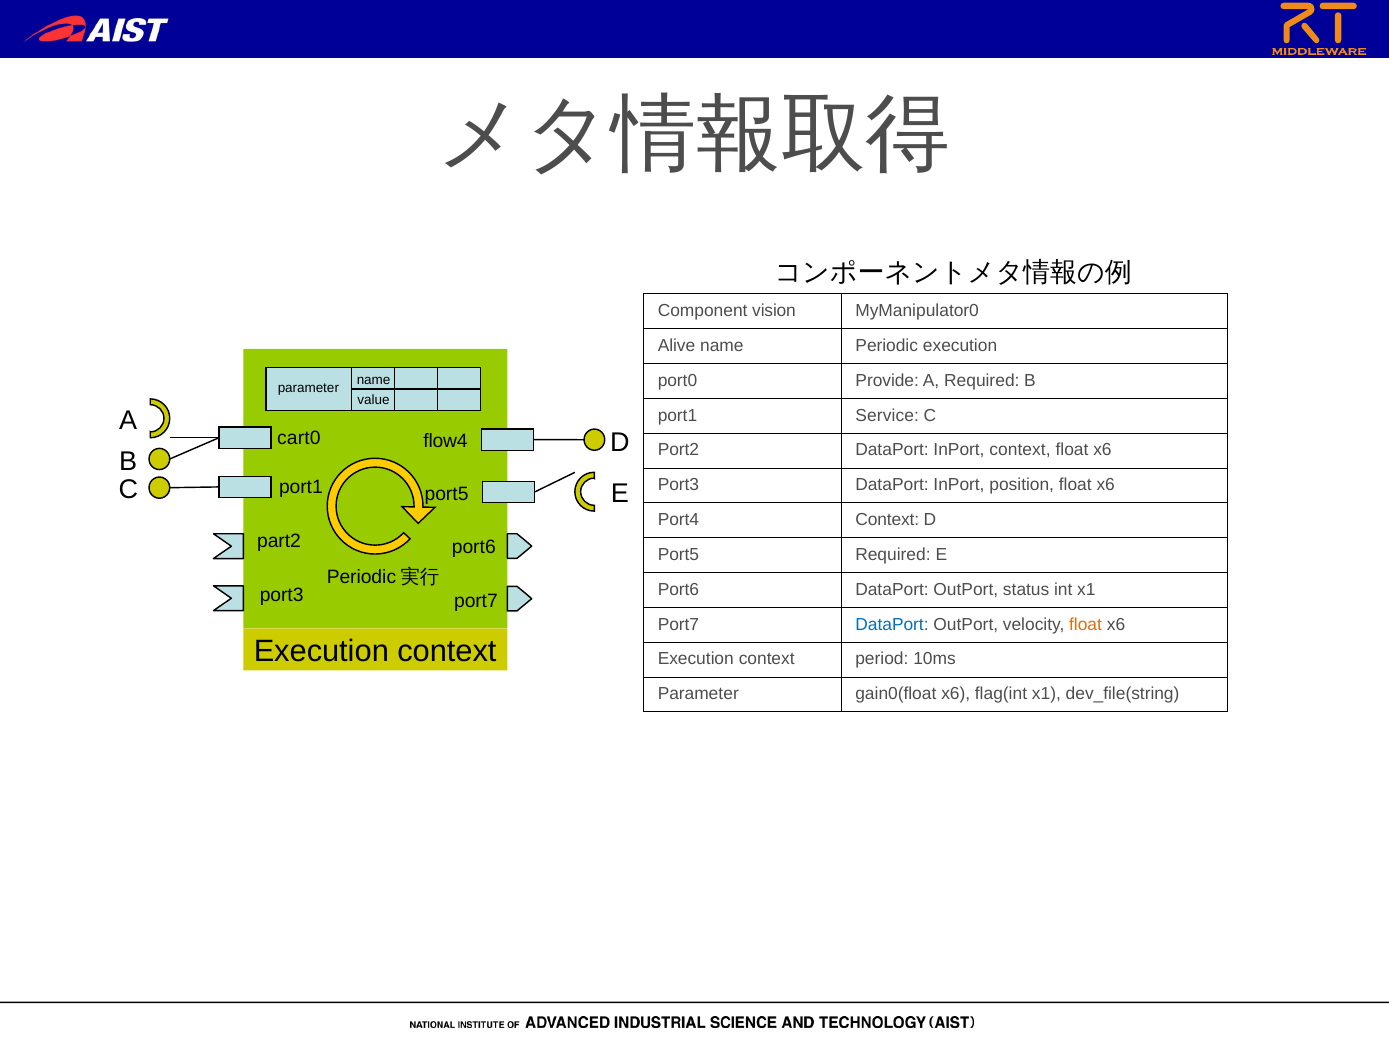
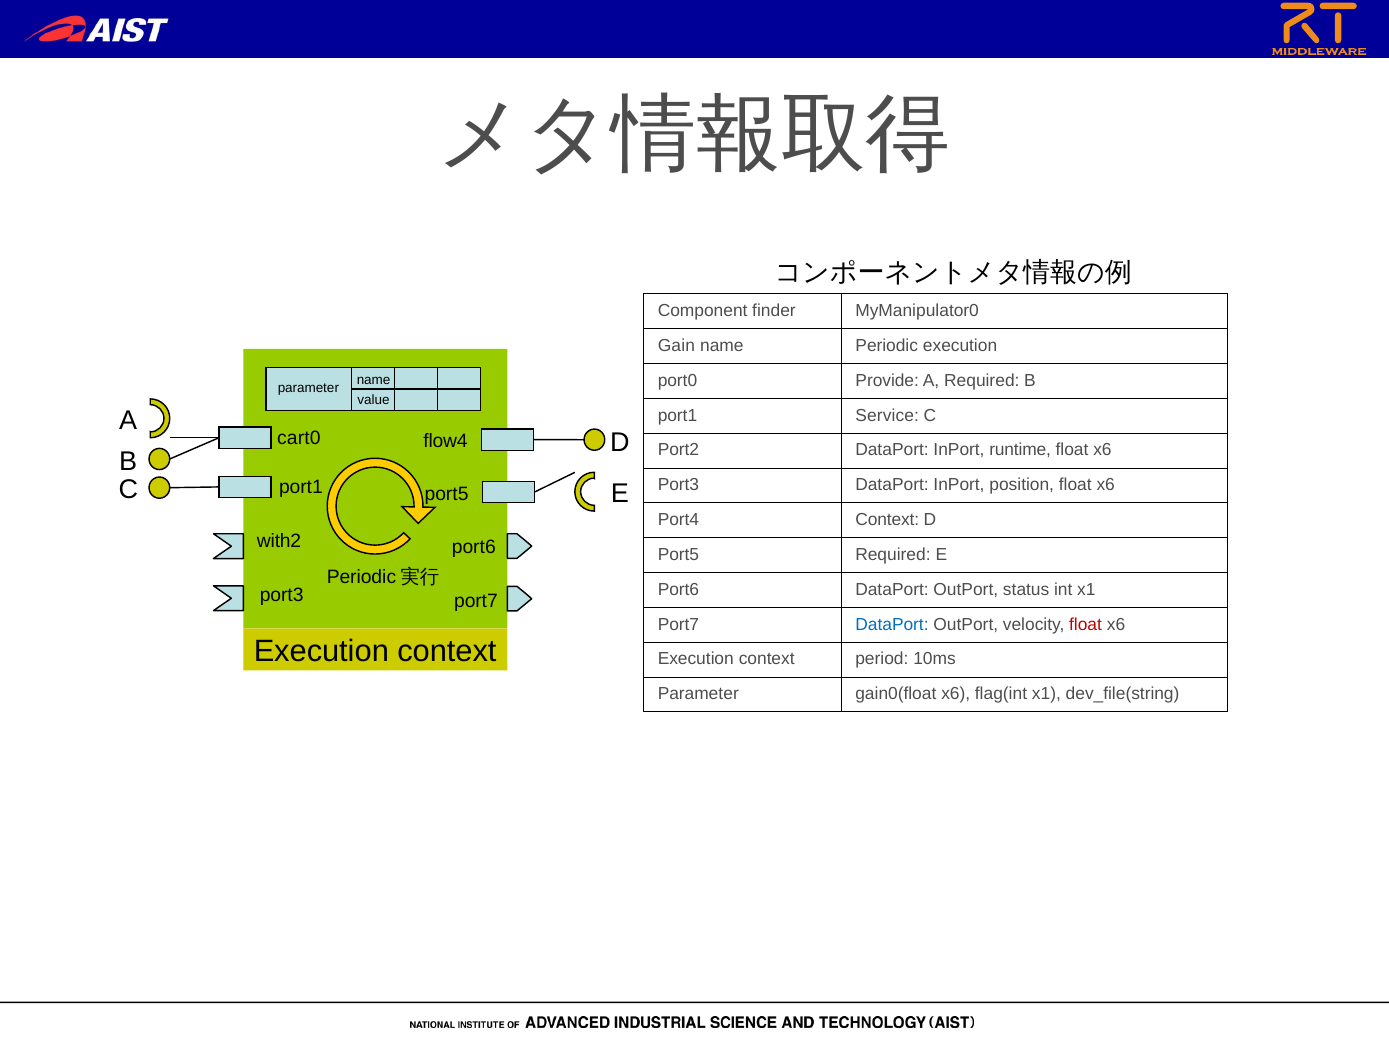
vision: vision -> finder
Alive: Alive -> Gain
InPort context: context -> runtime
part2: part2 -> with2
float at (1085, 624) colour: orange -> red
